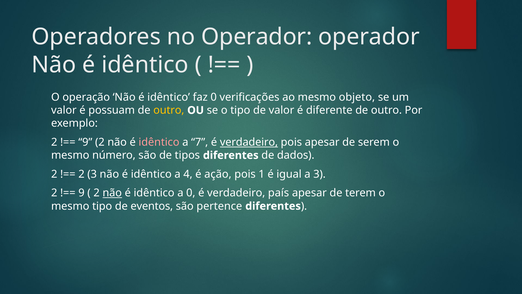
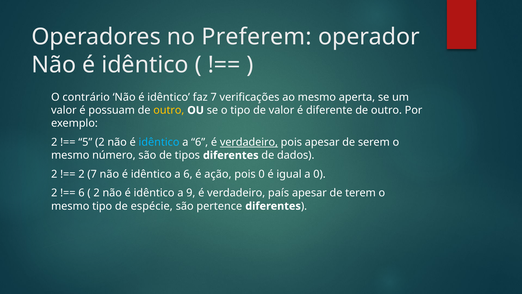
no Operador: Operador -> Preferem
operação: operação -> contrário
faz 0: 0 -> 7
objeto: objeto -> aperta
9 at (85, 142): 9 -> 5
idêntico at (159, 142) colour: pink -> light blue
7 at (200, 142): 7 -> 6
2 3: 3 -> 7
4 at (188, 174): 4 -> 6
pois 1: 1 -> 0
a 3: 3 -> 0
9 at (81, 193): 9 -> 6
não at (112, 193) underline: present -> none
a 0: 0 -> 9
eventos: eventos -> espécie
